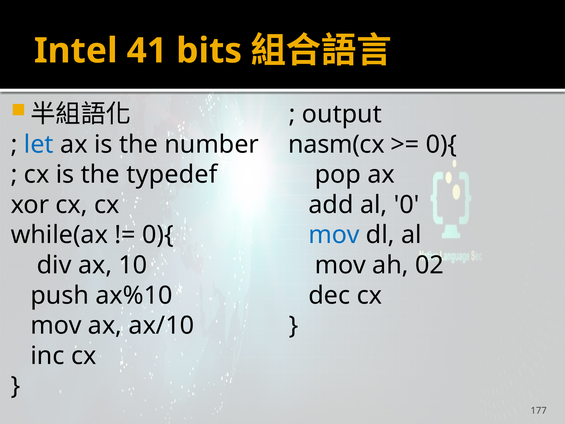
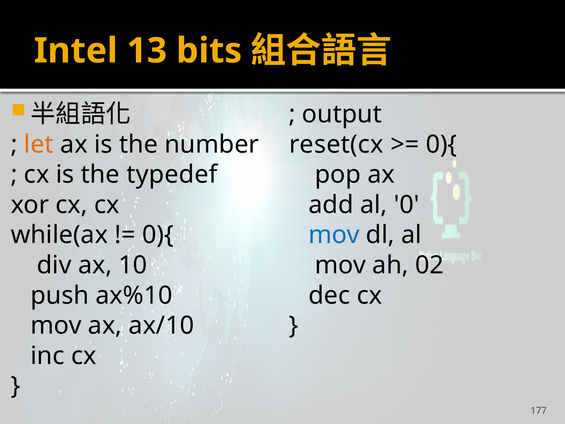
41: 41 -> 13
let colour: blue -> orange
nasm(cx: nasm(cx -> reset(cx
